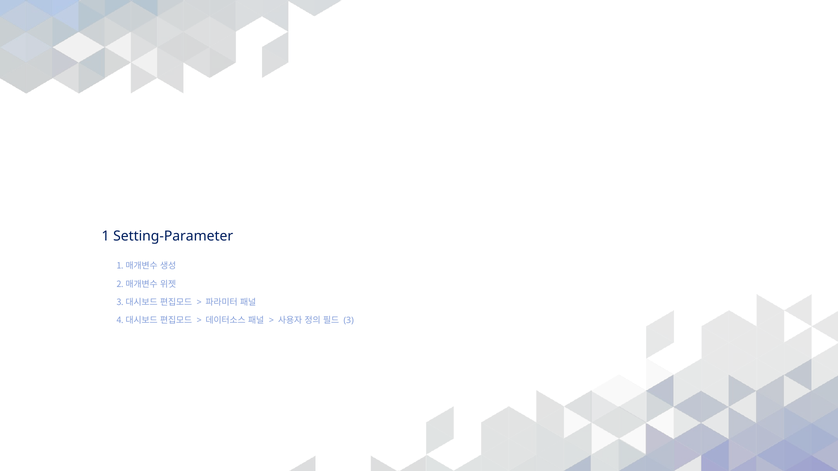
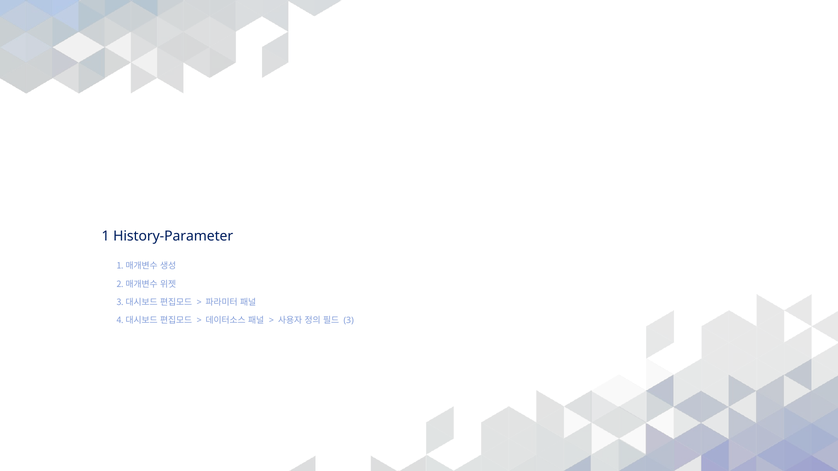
Setting-Parameter: Setting-Parameter -> History-Parameter
